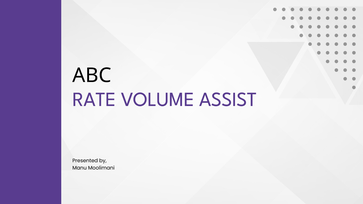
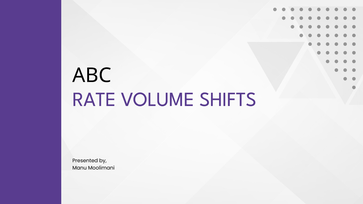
ASSIST: ASSIST -> SHIFTS
